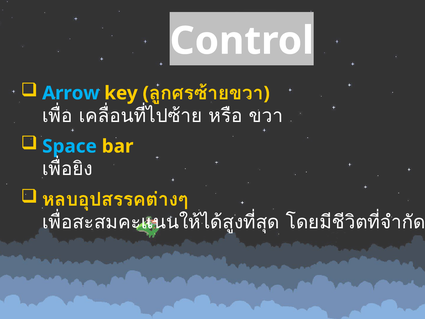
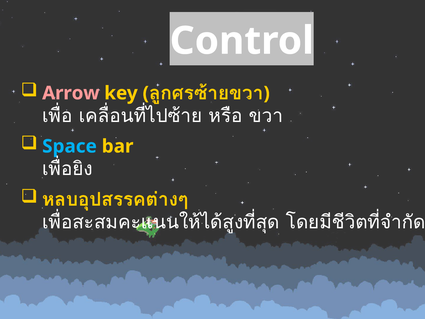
Arrow colour: light blue -> pink
